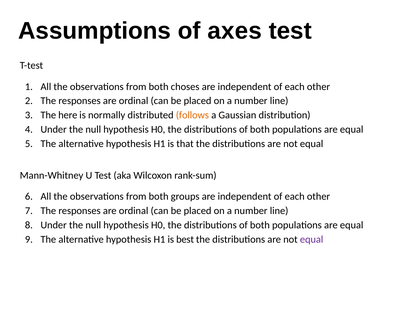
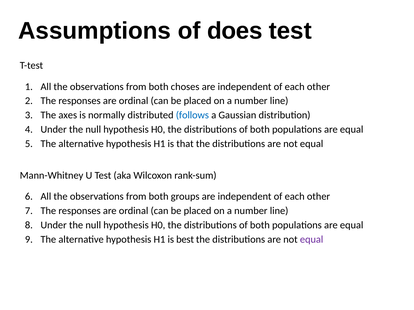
axes: axes -> does
here: here -> axes
follows colour: orange -> blue
